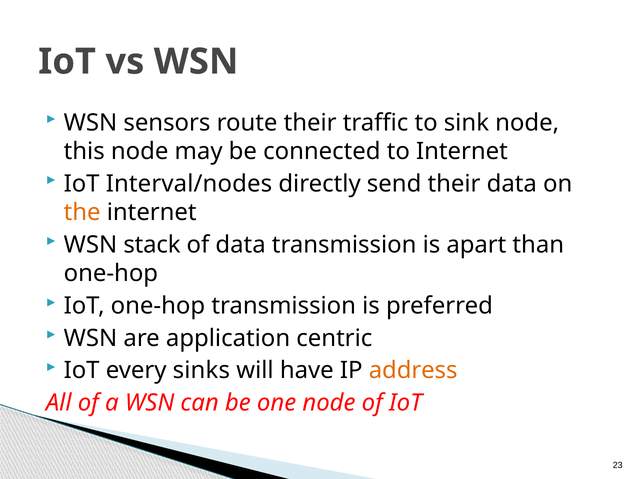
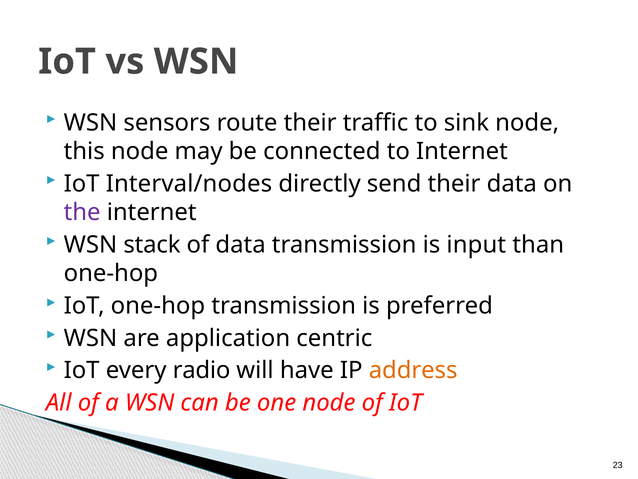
the colour: orange -> purple
apart: apart -> input
sinks: sinks -> radio
